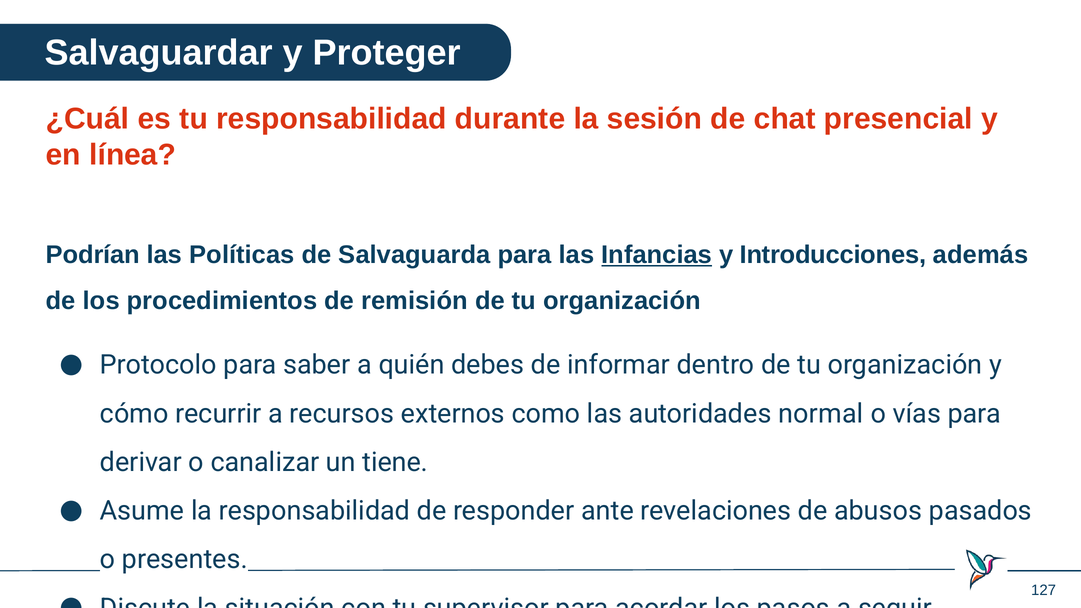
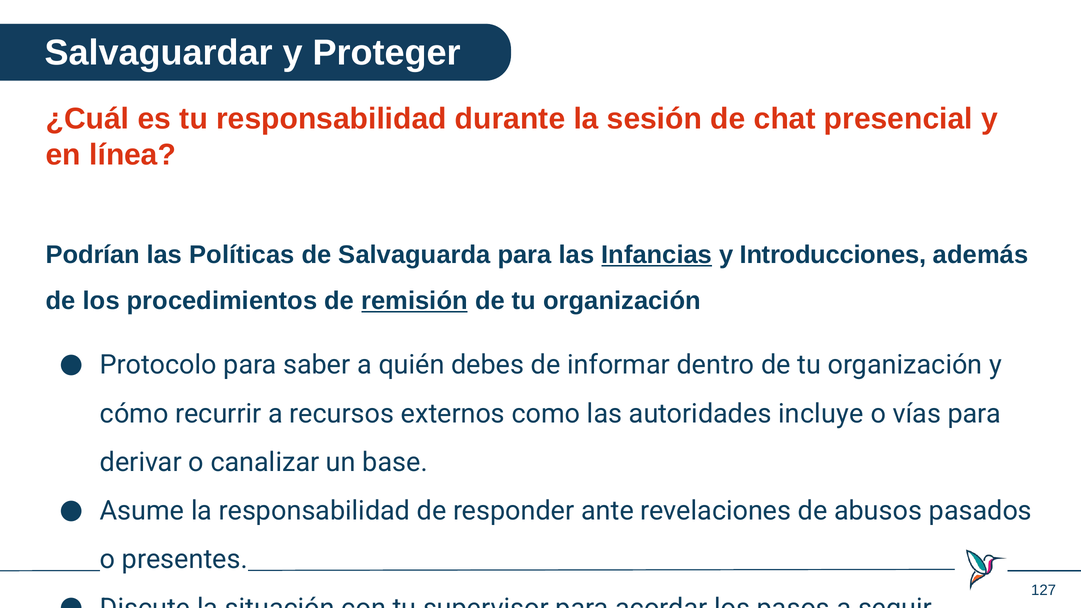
remisión underline: none -> present
normal: normal -> incluye
tiene: tiene -> base
